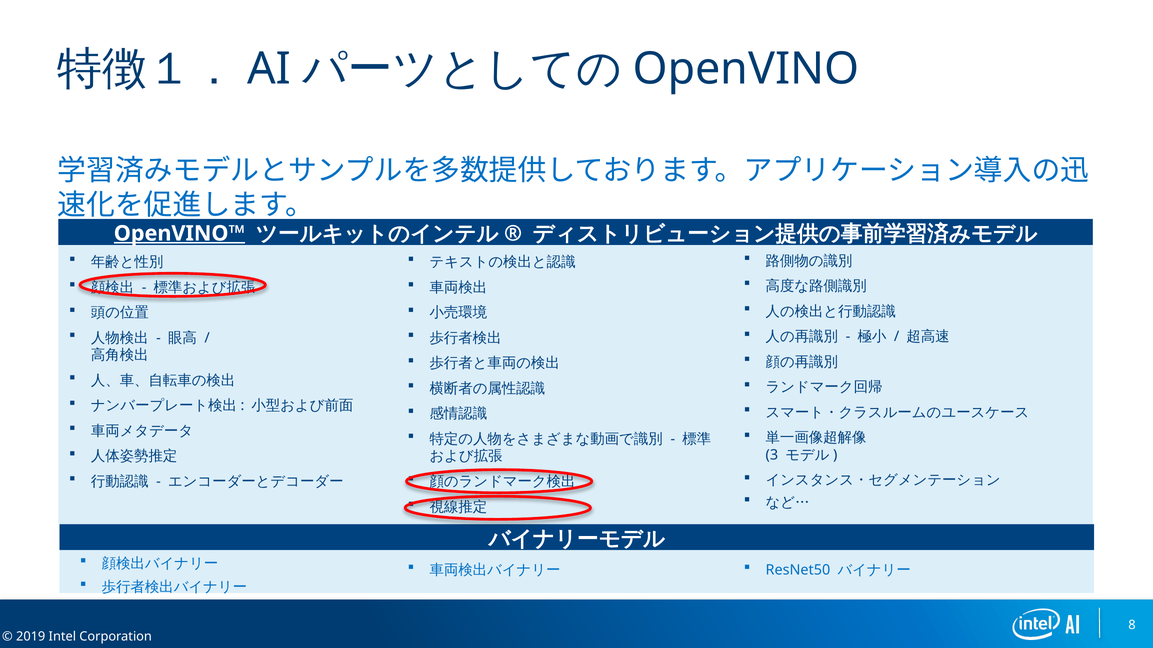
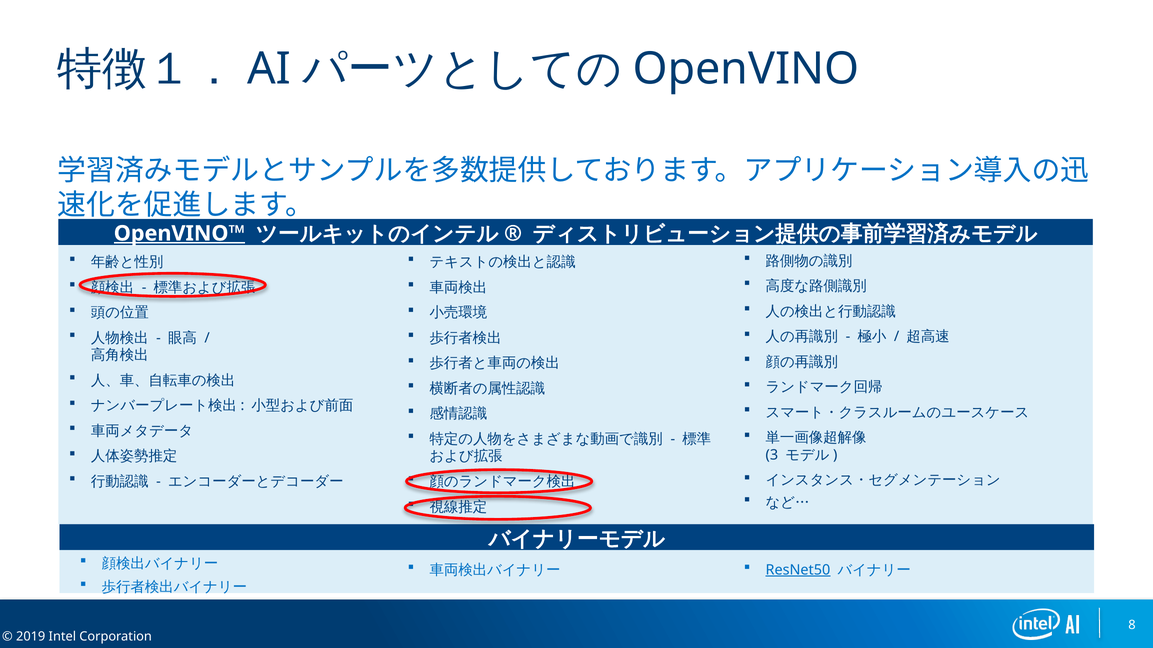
ResNet50 underline: none -> present
